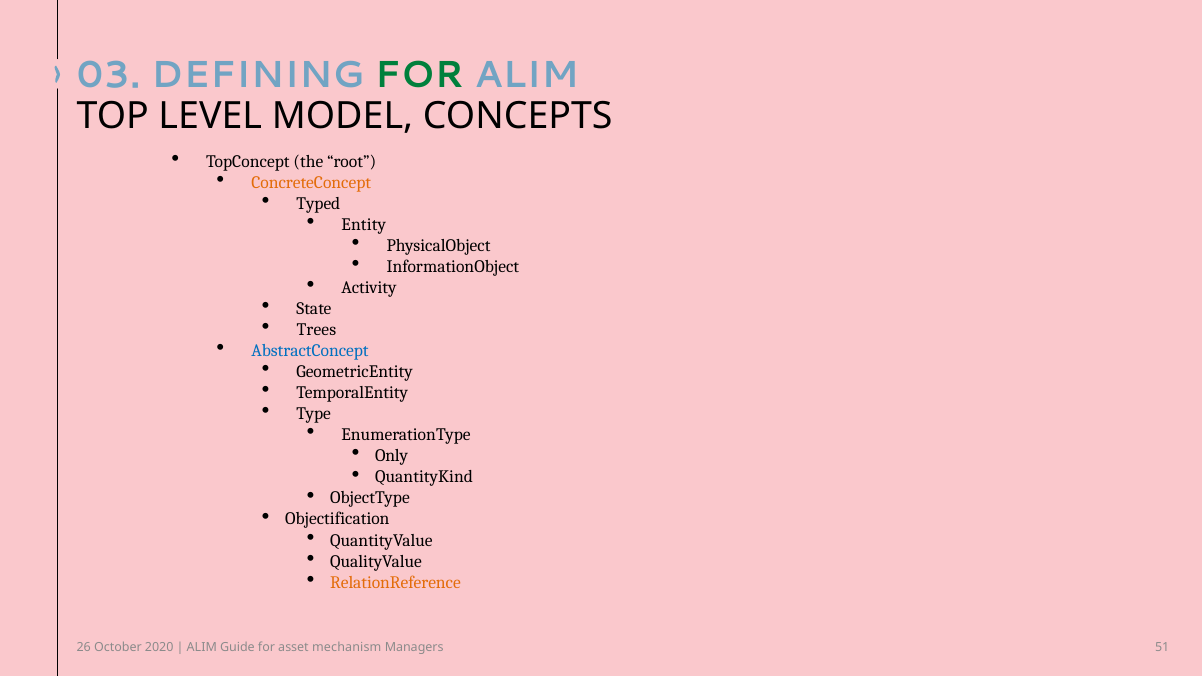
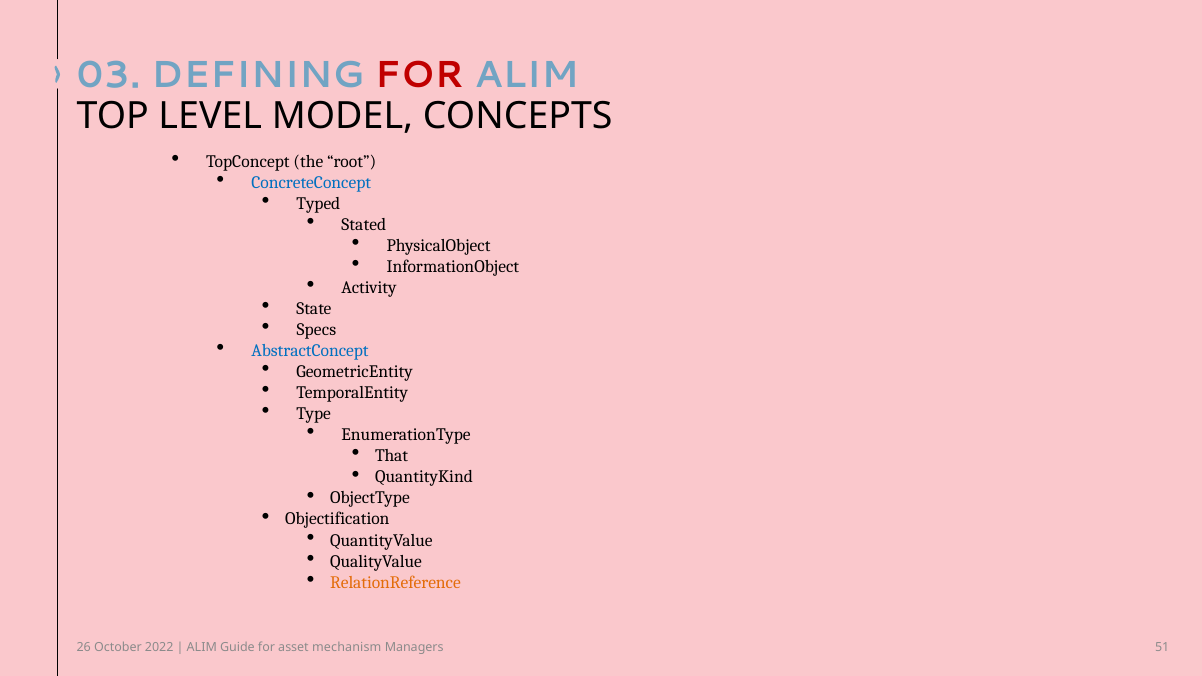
FOR at (419, 75) colour: green -> red
ConcreteConcept colour: orange -> blue
Entity: Entity -> Stated
Trees: Trees -> Specs
Only: Only -> That
2020: 2020 -> 2022
